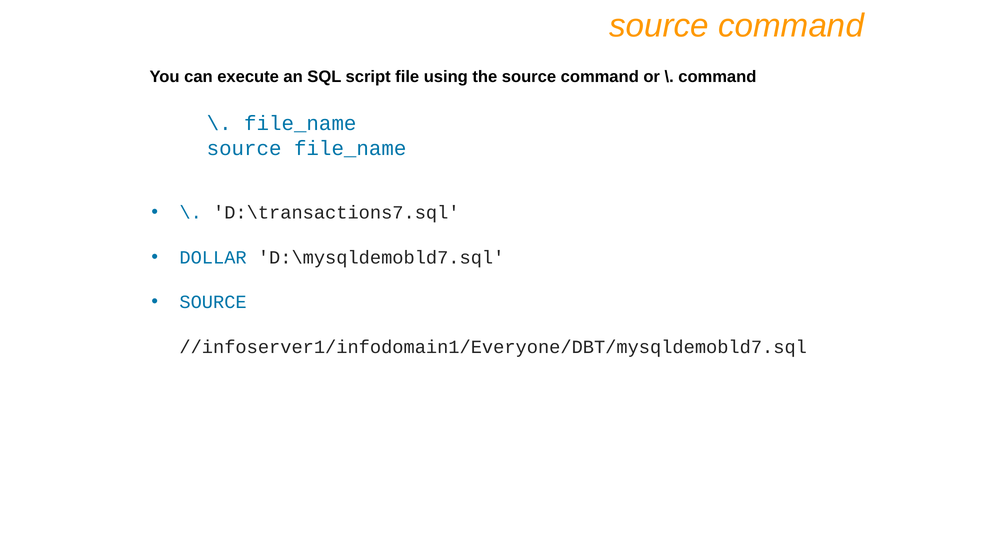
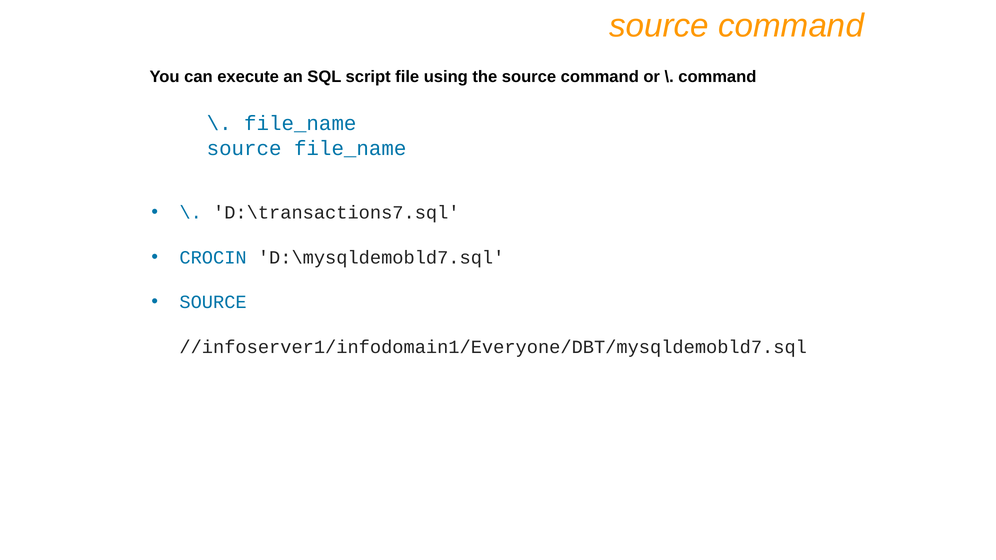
DOLLAR: DOLLAR -> CROCIN
